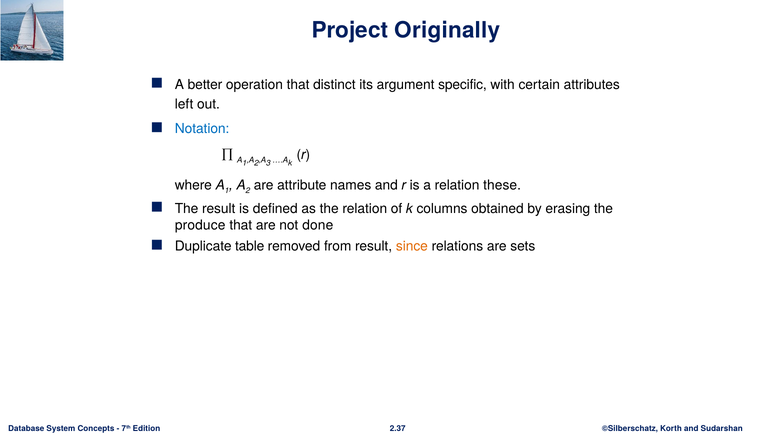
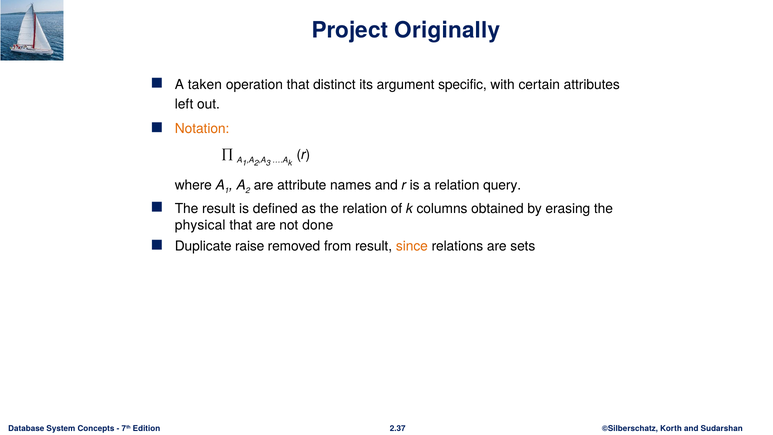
better: better -> taken
Notation colour: blue -> orange
these: these -> query
produce: produce -> physical
table: table -> raise
